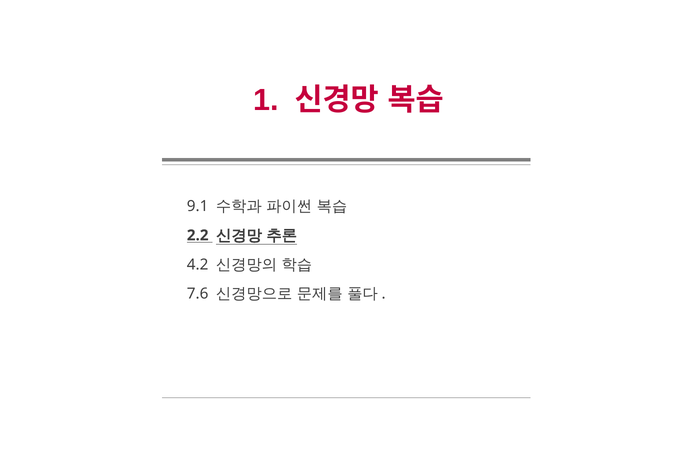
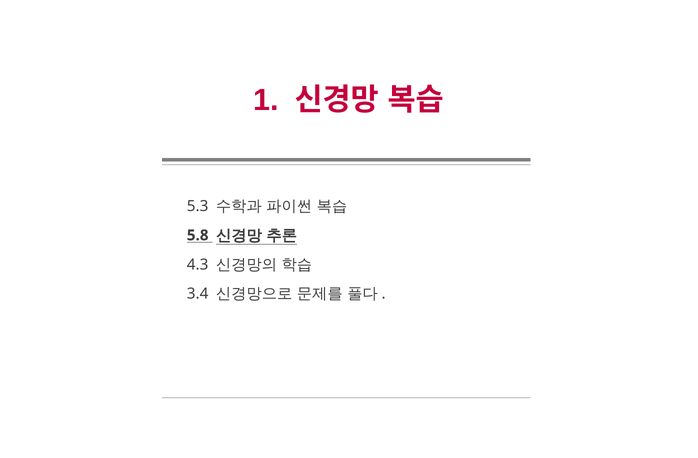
9.1: 9.1 -> 5.3
2.2: 2.2 -> 5.8
4.2: 4.2 -> 4.3
7.6: 7.6 -> 3.4
